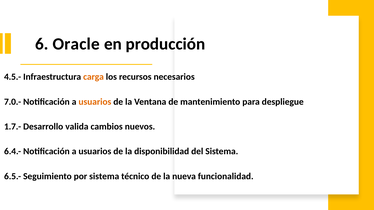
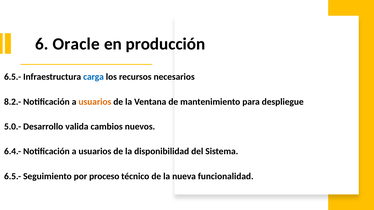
4.5.- at (13, 77): 4.5.- -> 6.5.-
carga colour: orange -> blue
7.0.-: 7.0.- -> 8.2.-
1.7.-: 1.7.- -> 5.0.-
por sistema: sistema -> proceso
